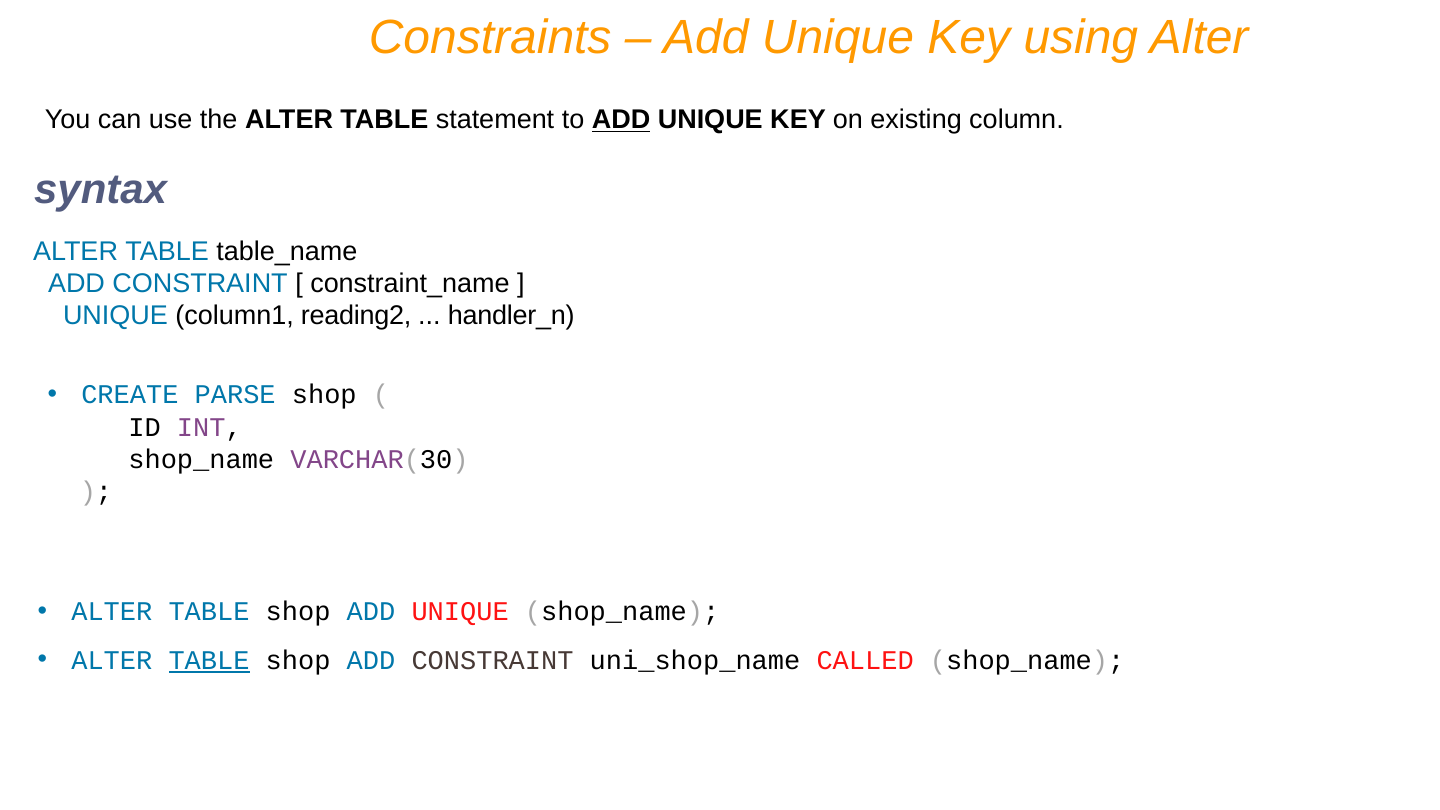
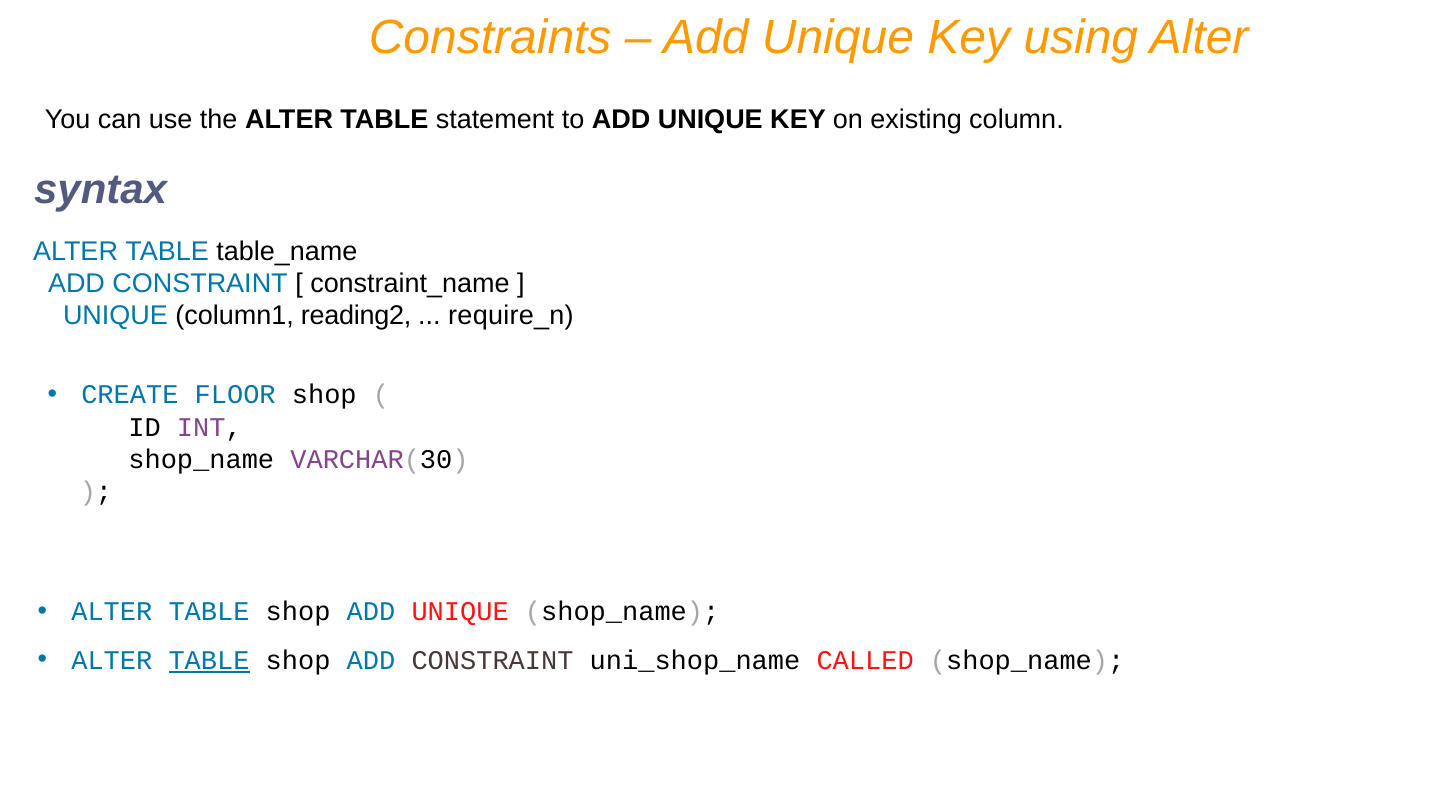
ADD at (621, 120) underline: present -> none
handler_n: handler_n -> require_n
PARSE: PARSE -> FLOOR
